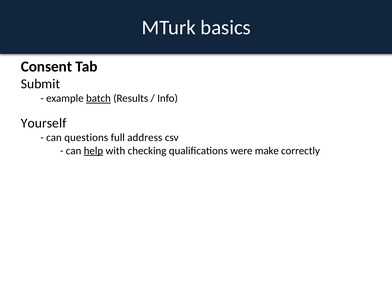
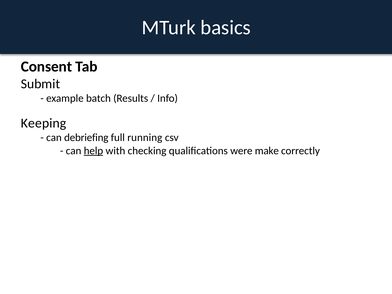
batch underline: present -> none
Yourself: Yourself -> Keeping
questions: questions -> debriefing
address: address -> running
